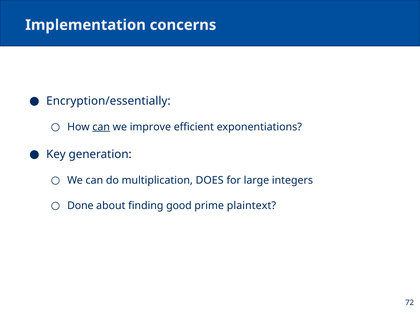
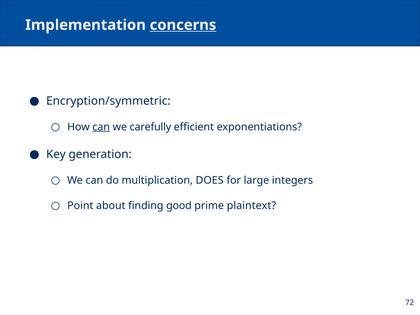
concerns underline: none -> present
Encryption/essentially: Encryption/essentially -> Encryption/symmetric
improve: improve -> carefully
Done: Done -> Point
